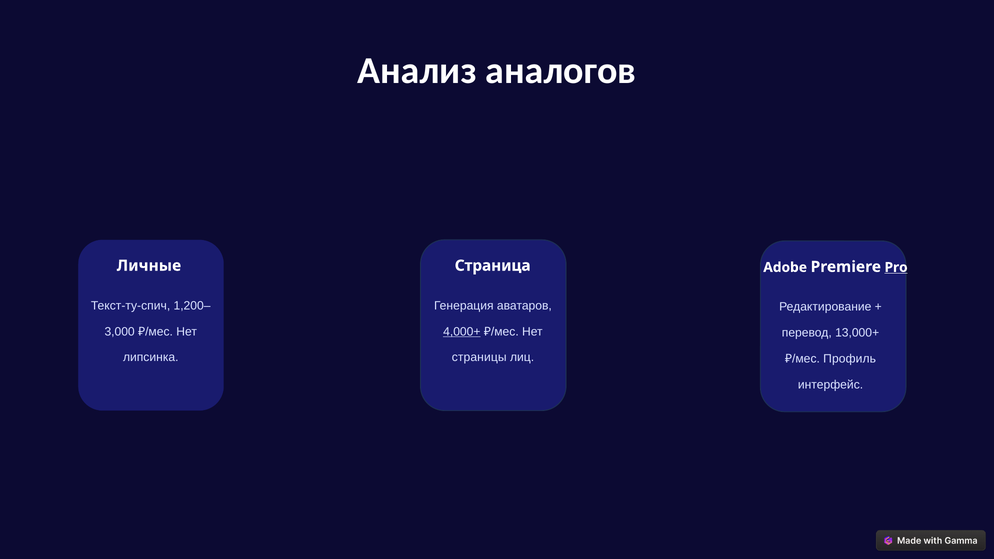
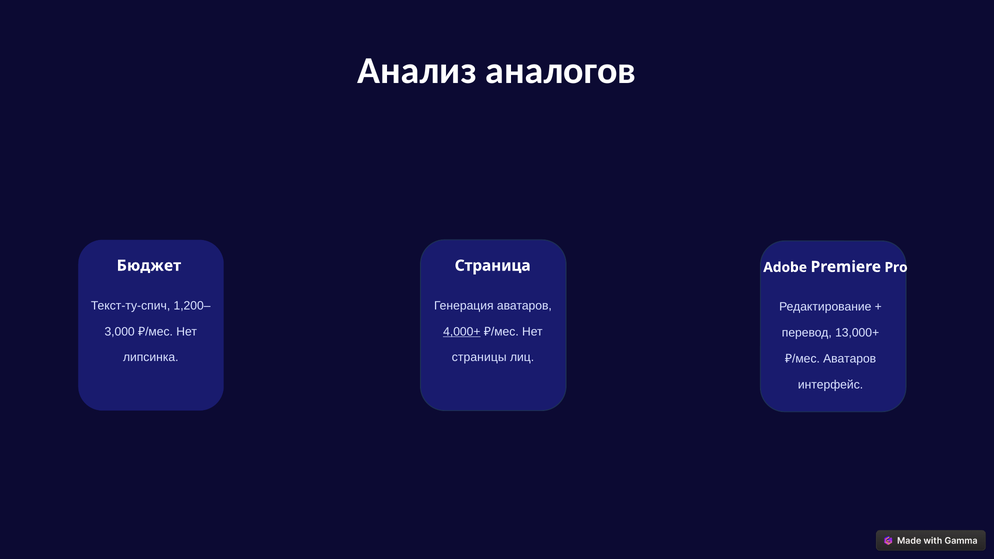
Личные: Личные -> Бюджет
Pro underline: present -> none
Профиль at (850, 359): Профиль -> Аватаров
